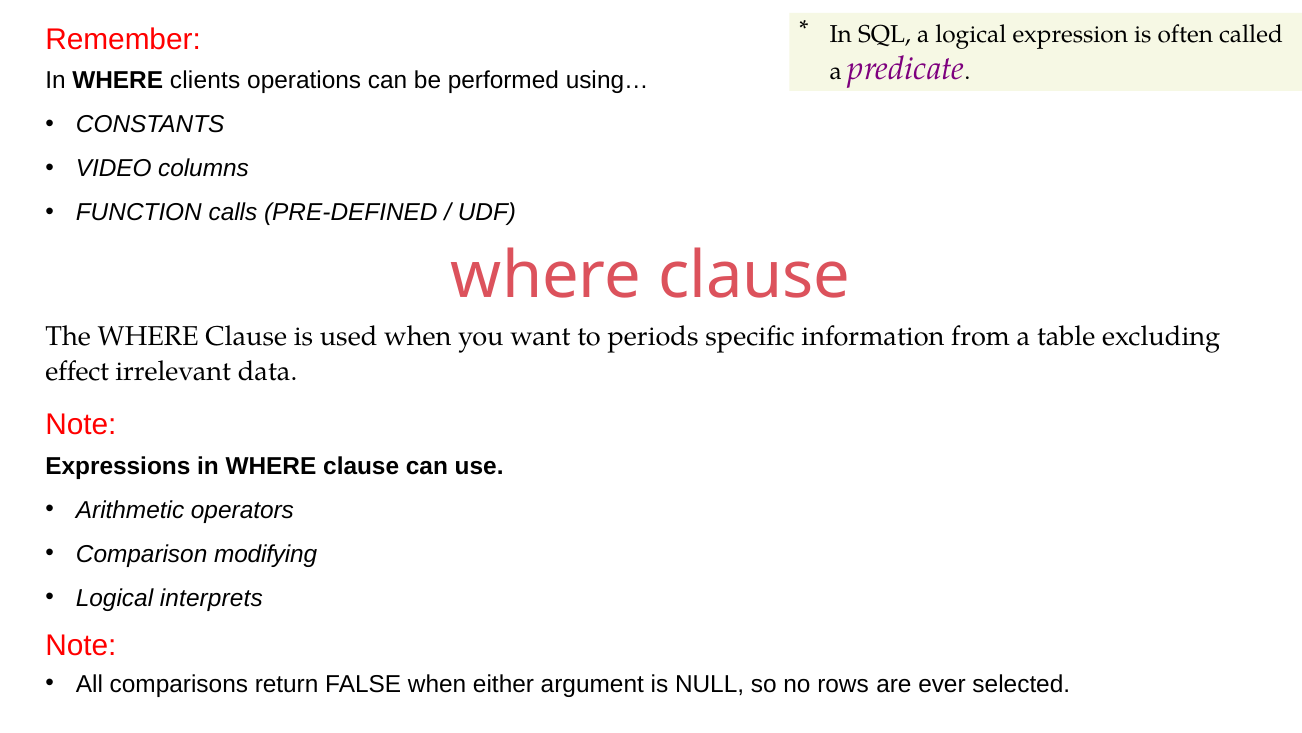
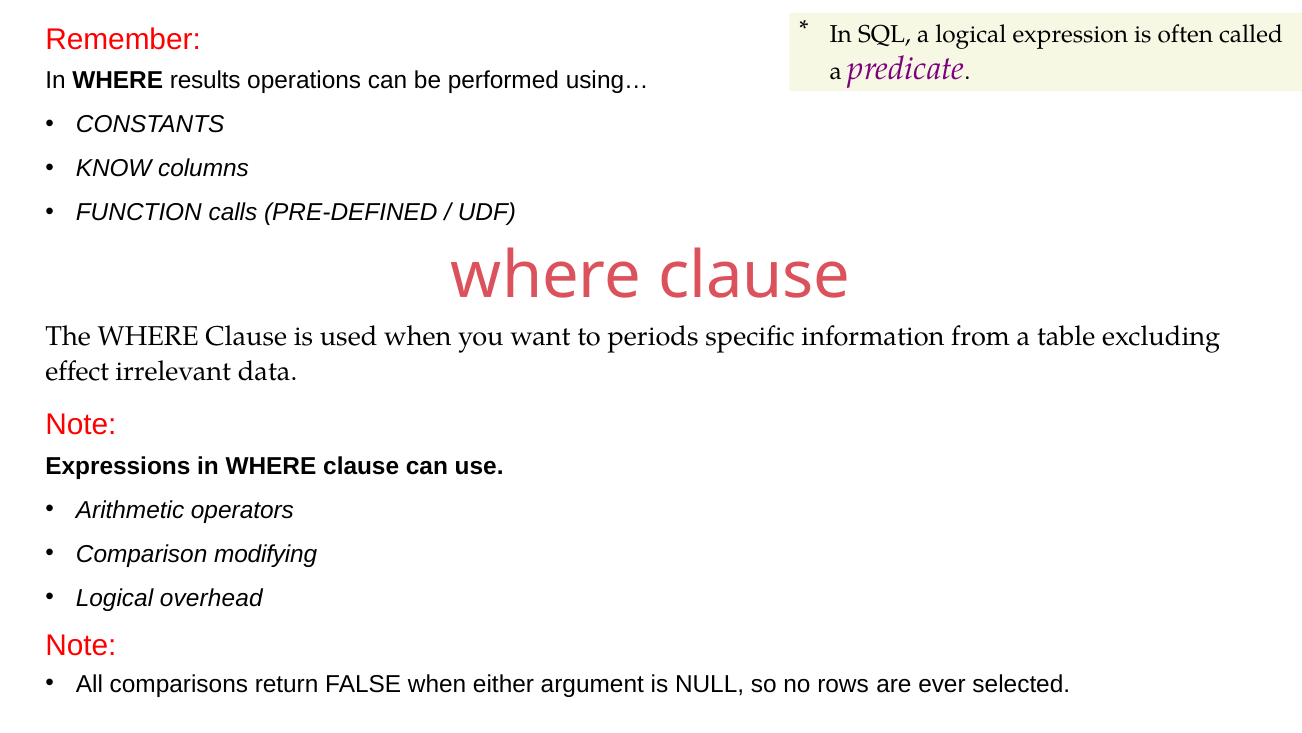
clients: clients -> results
VIDEO: VIDEO -> KNOW
interprets: interprets -> overhead
